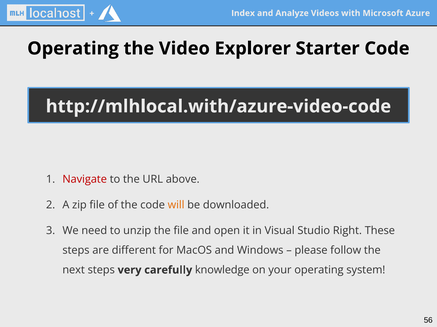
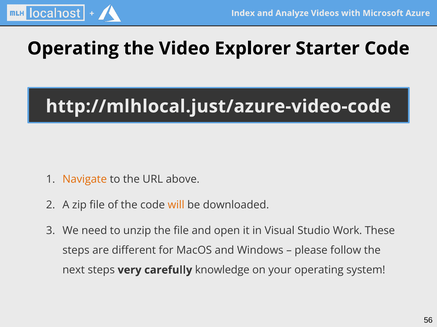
http://mlhlocal.with/azure-video-code: http://mlhlocal.with/azure-video-code -> http://mlhlocal.just/azure-video-code
Navigate colour: red -> orange
Right: Right -> Work
